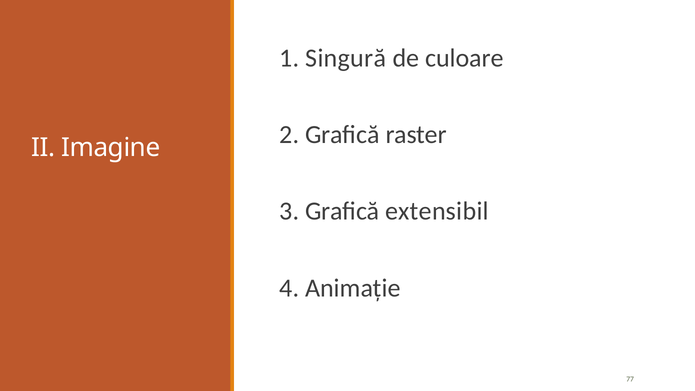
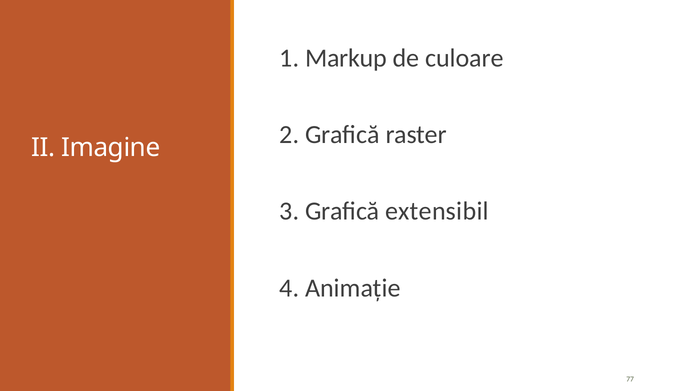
Singură: Singură -> Markup
